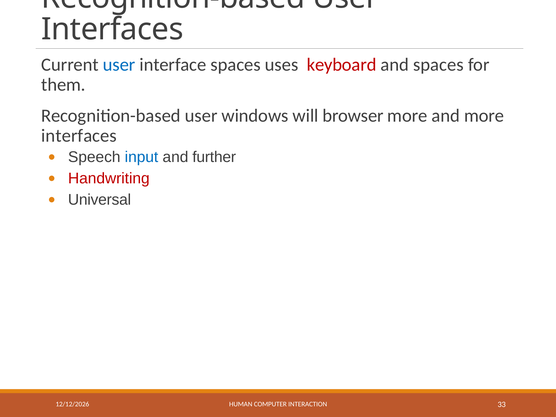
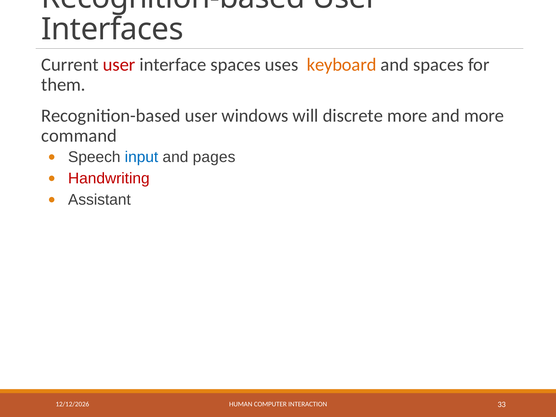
user at (119, 65) colour: blue -> red
keyboard colour: red -> orange
browser: browser -> discrete
interfaces at (79, 136): interfaces -> command
further: further -> pages
Universal: Universal -> Assistant
